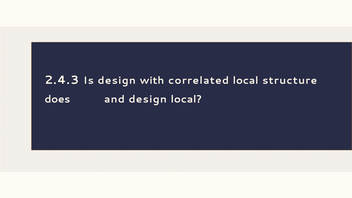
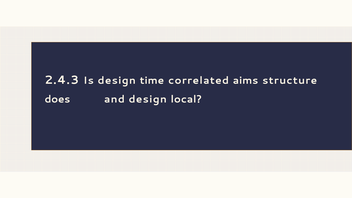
with: with -> time
correlated local: local -> aims
